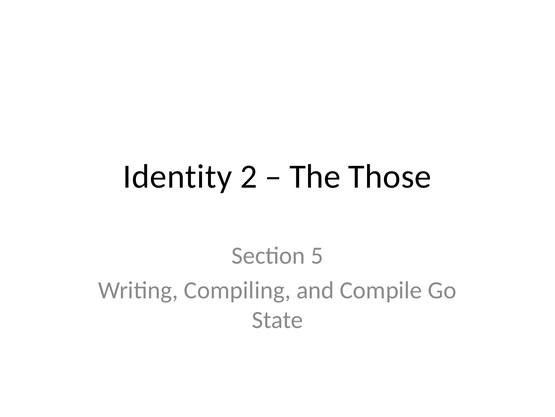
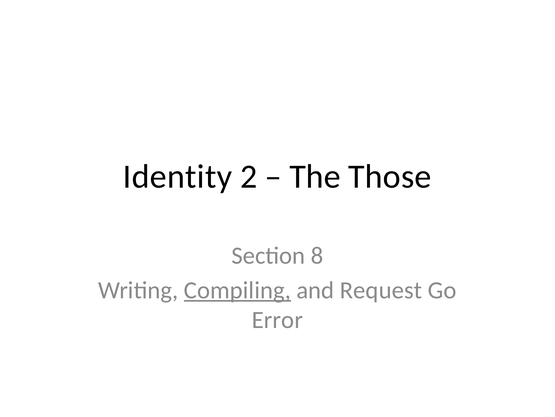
5: 5 -> 8
Compiling underline: none -> present
Compile: Compile -> Request
State: State -> Error
